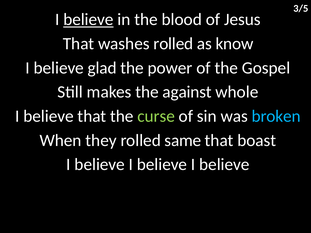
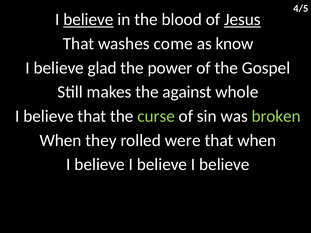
3/5: 3/5 -> 4/5
Jesus underline: none -> present
washes rolled: rolled -> come
broken colour: light blue -> light green
same: same -> were
that boast: boast -> when
